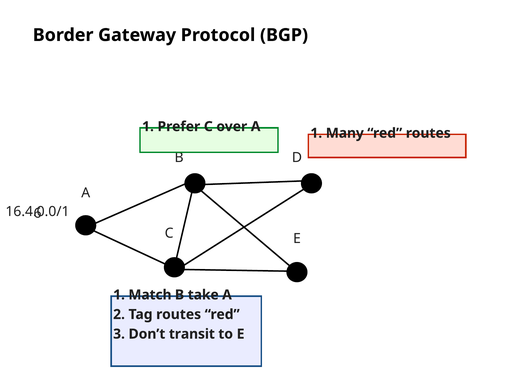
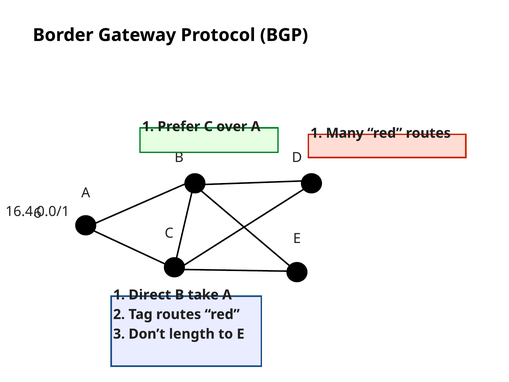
Match: Match -> Direct
transit: transit -> length
